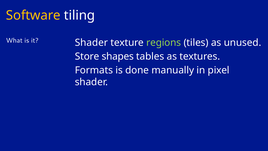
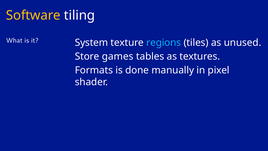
Shader at (91, 43): Shader -> System
regions colour: light green -> light blue
shapes: shapes -> games
